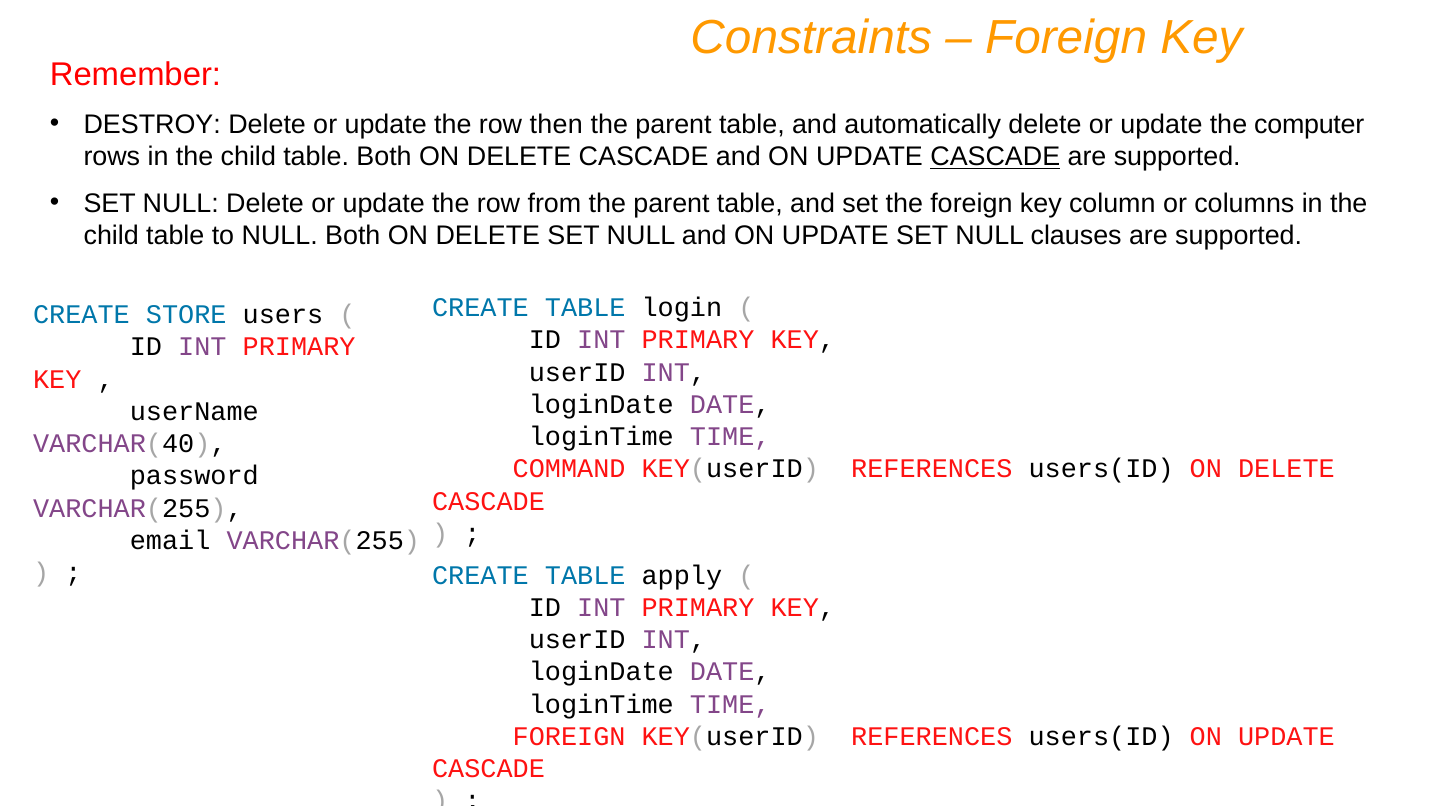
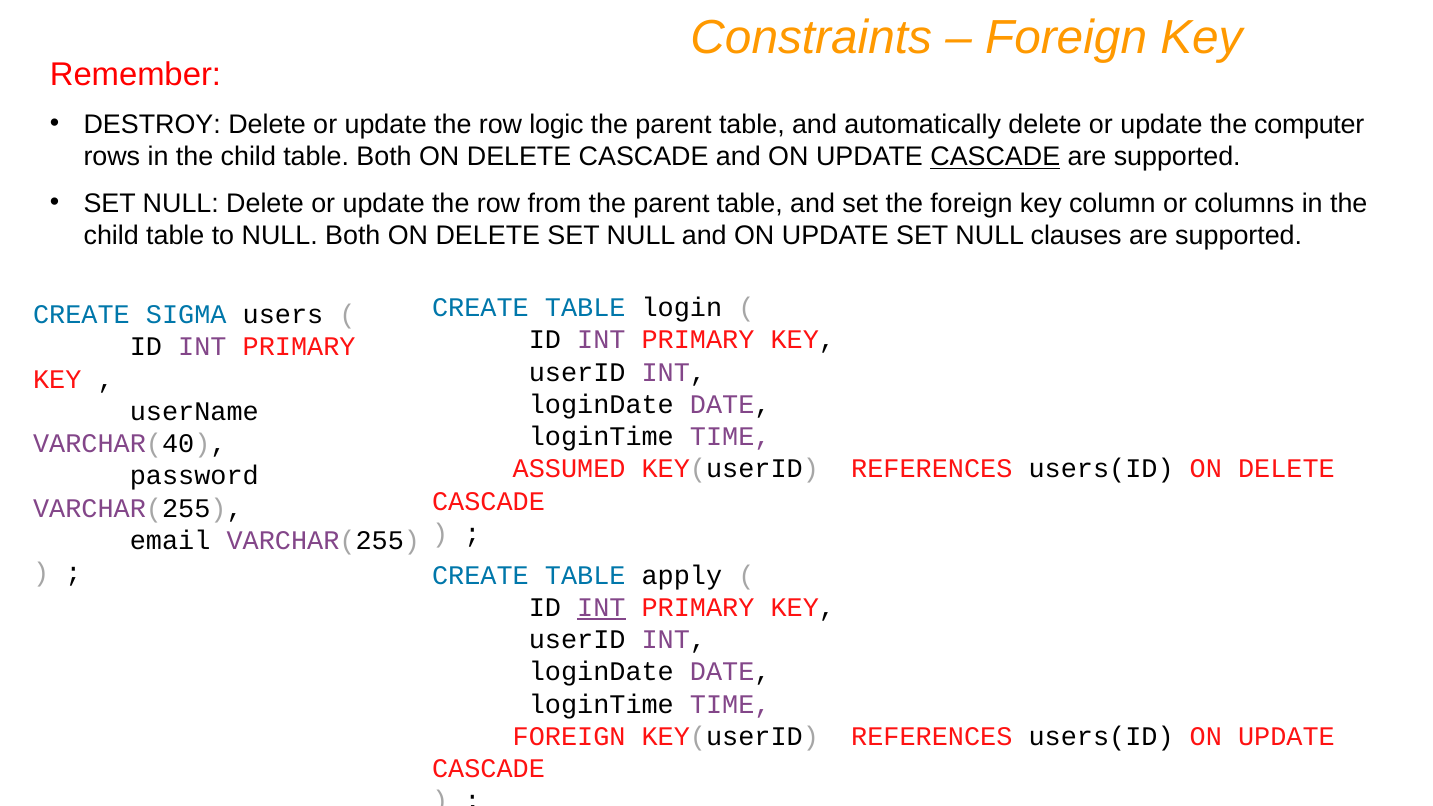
then: then -> logic
STORE: STORE -> SIGMA
COMMAND: COMMAND -> ASSUMED
INT at (601, 608) underline: none -> present
